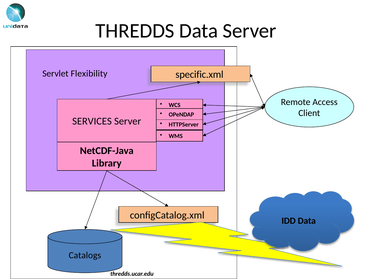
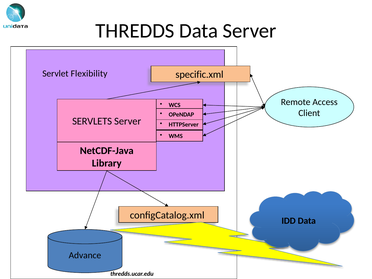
SERVICES: SERVICES -> SERVLETS
Catalogs: Catalogs -> Advance
